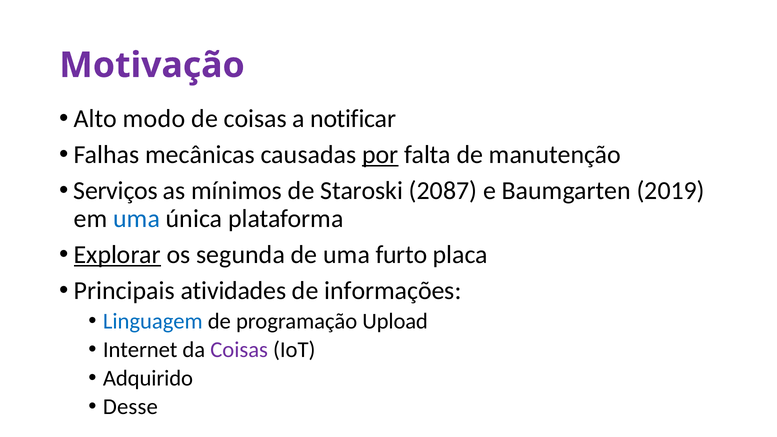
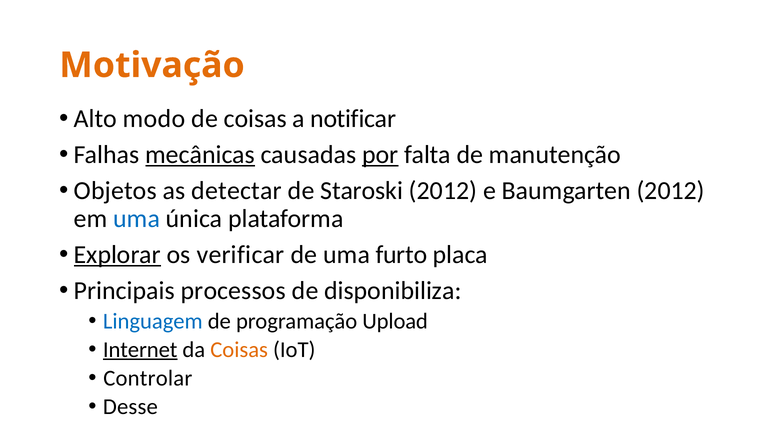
Motivação colour: purple -> orange
mecânicas underline: none -> present
Serviços: Serviços -> Objetos
mínimos: mínimos -> detectar
Staroski 2087: 2087 -> 2012
Baumgarten 2019: 2019 -> 2012
segunda: segunda -> verificar
atividades: atividades -> processos
informações: informações -> disponibiliza
Internet underline: none -> present
Coisas at (239, 350) colour: purple -> orange
Adquirido: Adquirido -> Controlar
